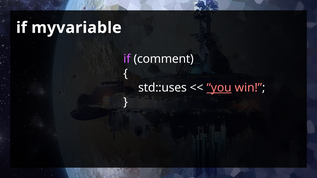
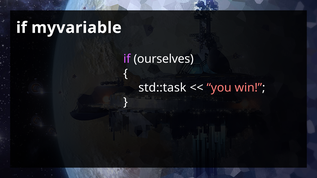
comment: comment -> ourselves
std::uses: std::uses -> std::task
you underline: present -> none
